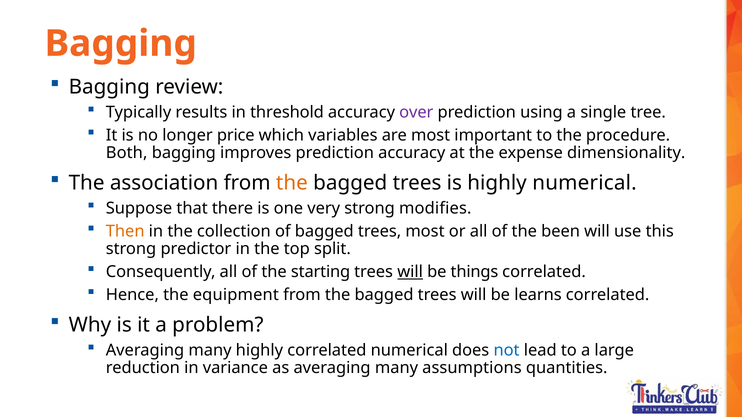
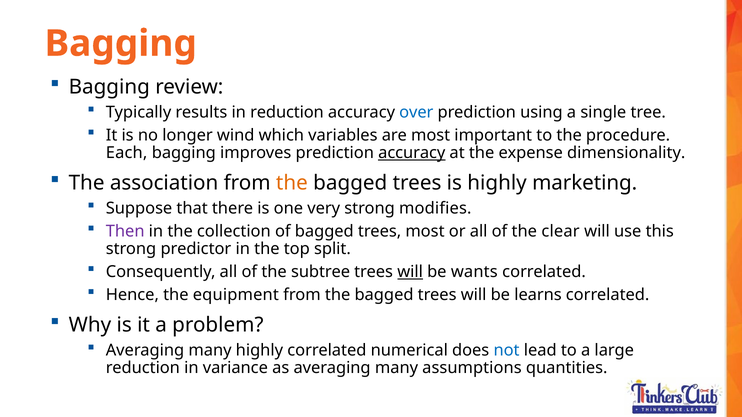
in threshold: threshold -> reduction
over colour: purple -> blue
price: price -> wind
Both: Both -> Each
accuracy at (412, 153) underline: none -> present
highly numerical: numerical -> marketing
Then colour: orange -> purple
been: been -> clear
starting: starting -> subtree
things: things -> wants
